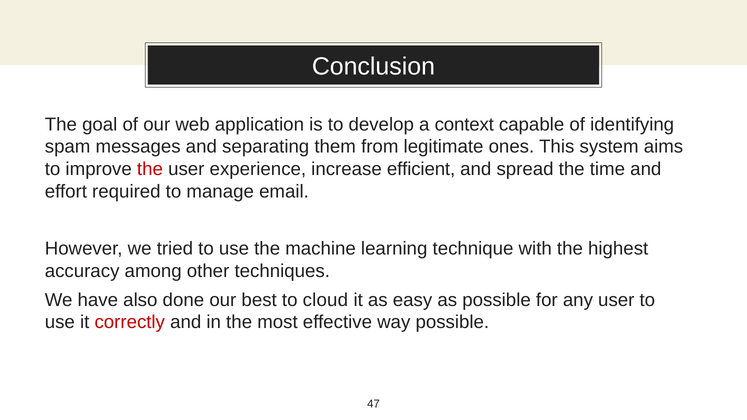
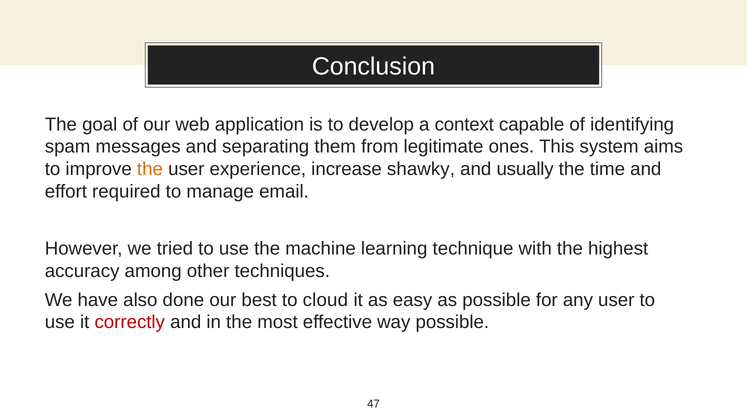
the at (150, 169) colour: red -> orange
efficient: efficient -> shawky
spread: spread -> usually
